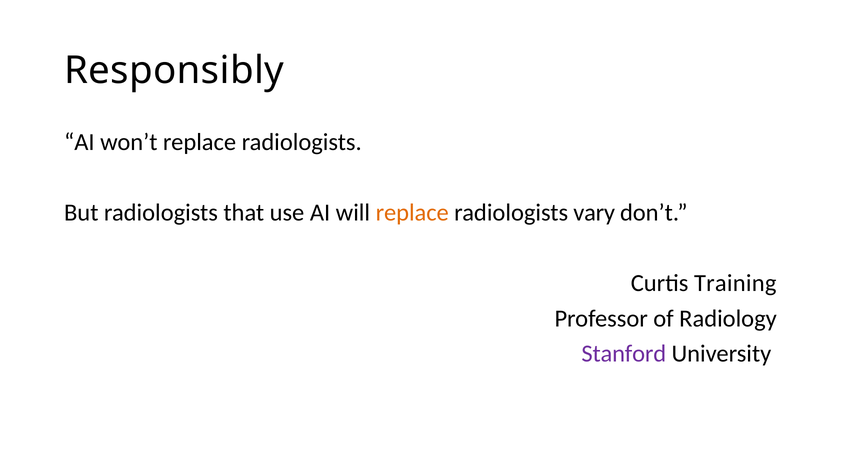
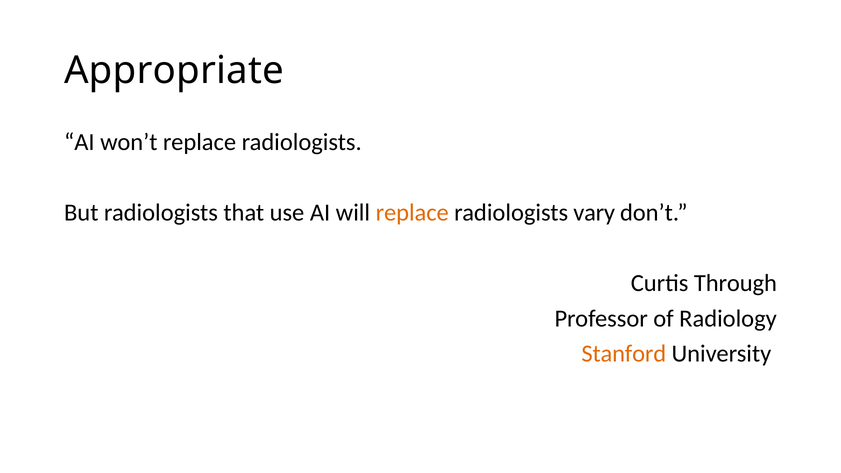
Responsibly: Responsibly -> Appropriate
Training: Training -> Through
Stanford colour: purple -> orange
